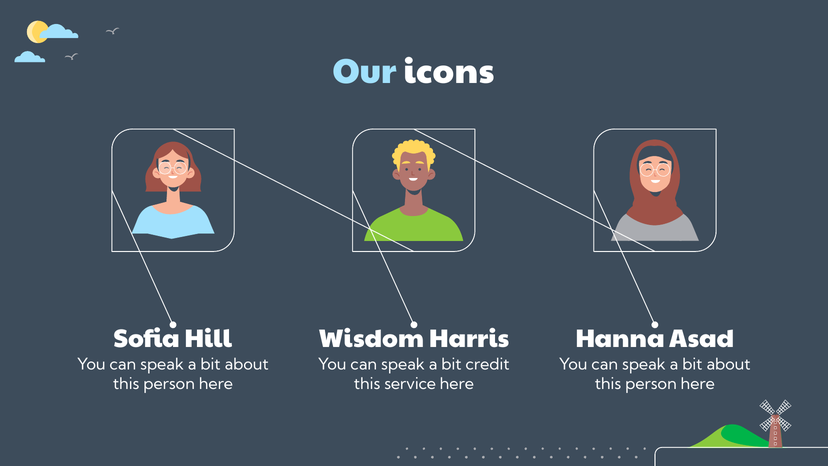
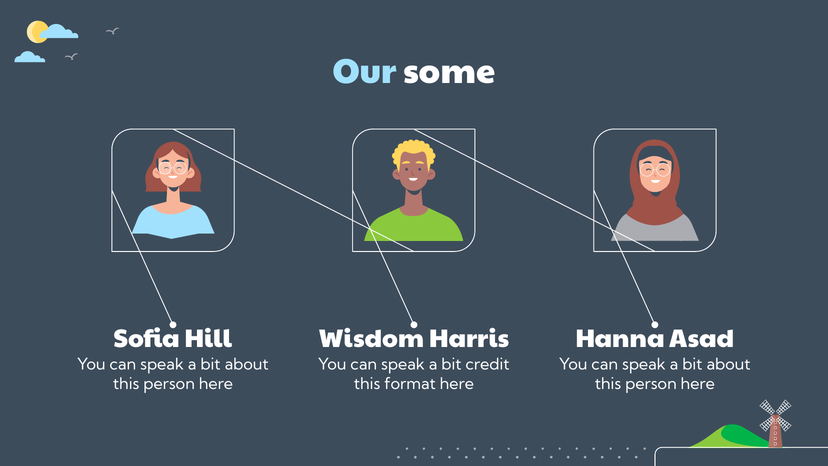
icons: icons -> some
service: service -> format
